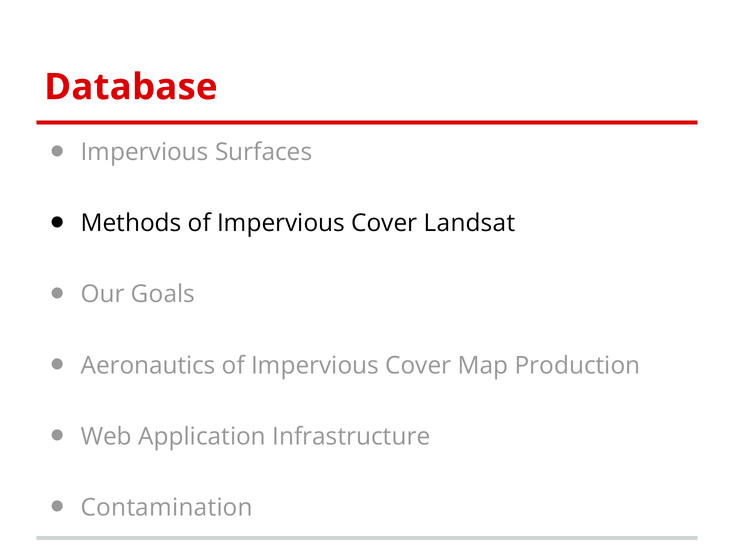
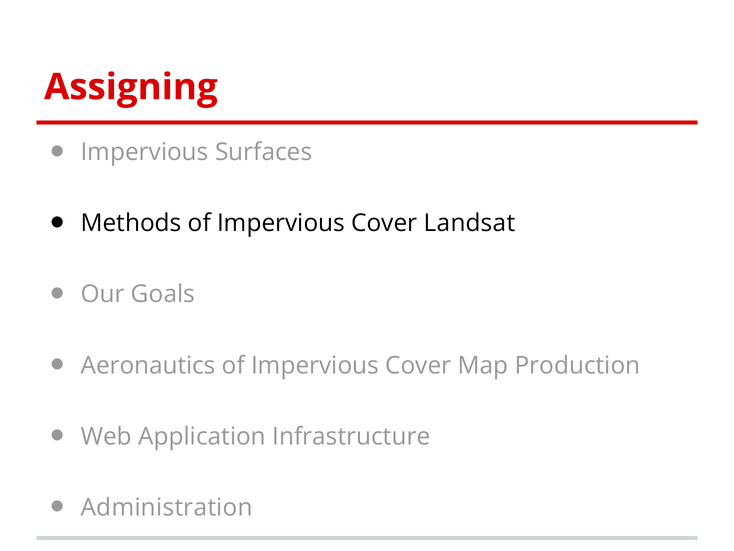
Database: Database -> Assigning
Contamination: Contamination -> Administration
